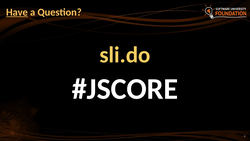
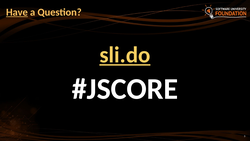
sli.do underline: none -> present
